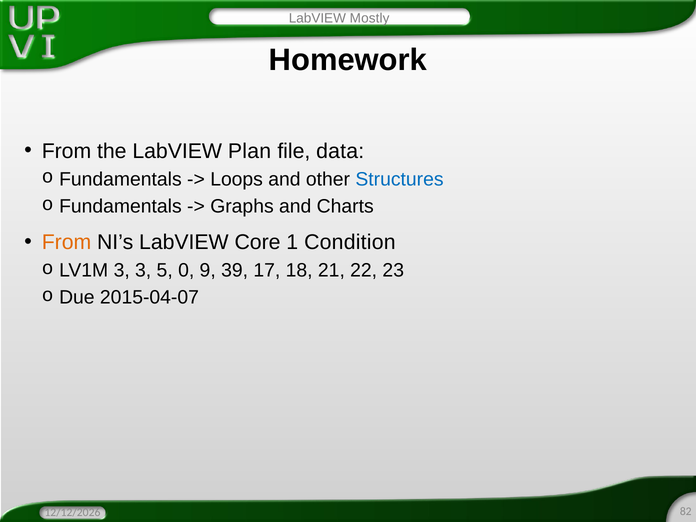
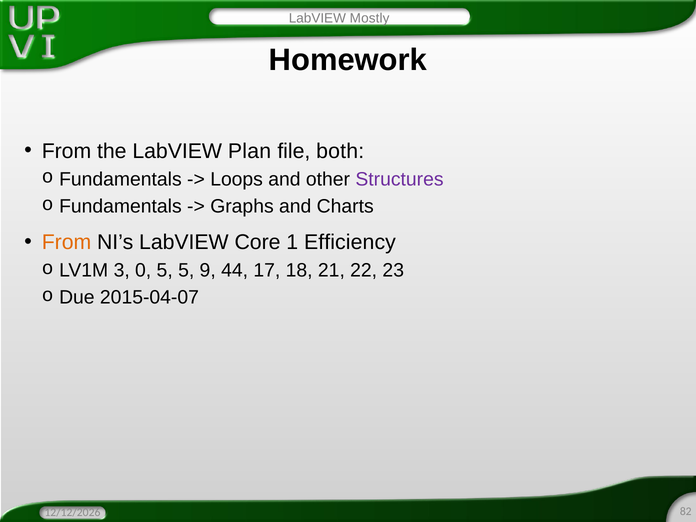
data: data -> both
Structures colour: blue -> purple
Condition: Condition -> Efficiency
3 3: 3 -> 0
5 0: 0 -> 5
39: 39 -> 44
